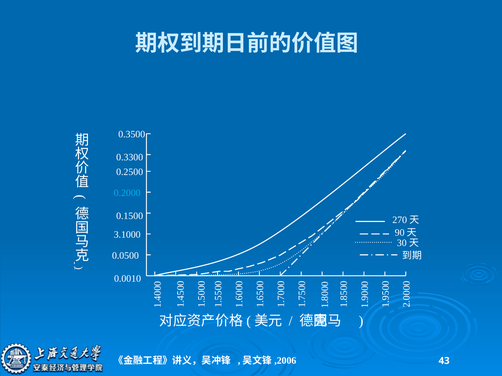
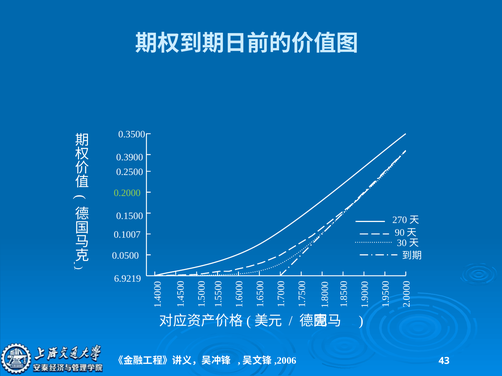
0.3300: 0.3300 -> 0.3900
0.2000 colour: light blue -> light green
3.1000: 3.1000 -> 0.1007
0.0010: 0.0010 -> 6.9219
